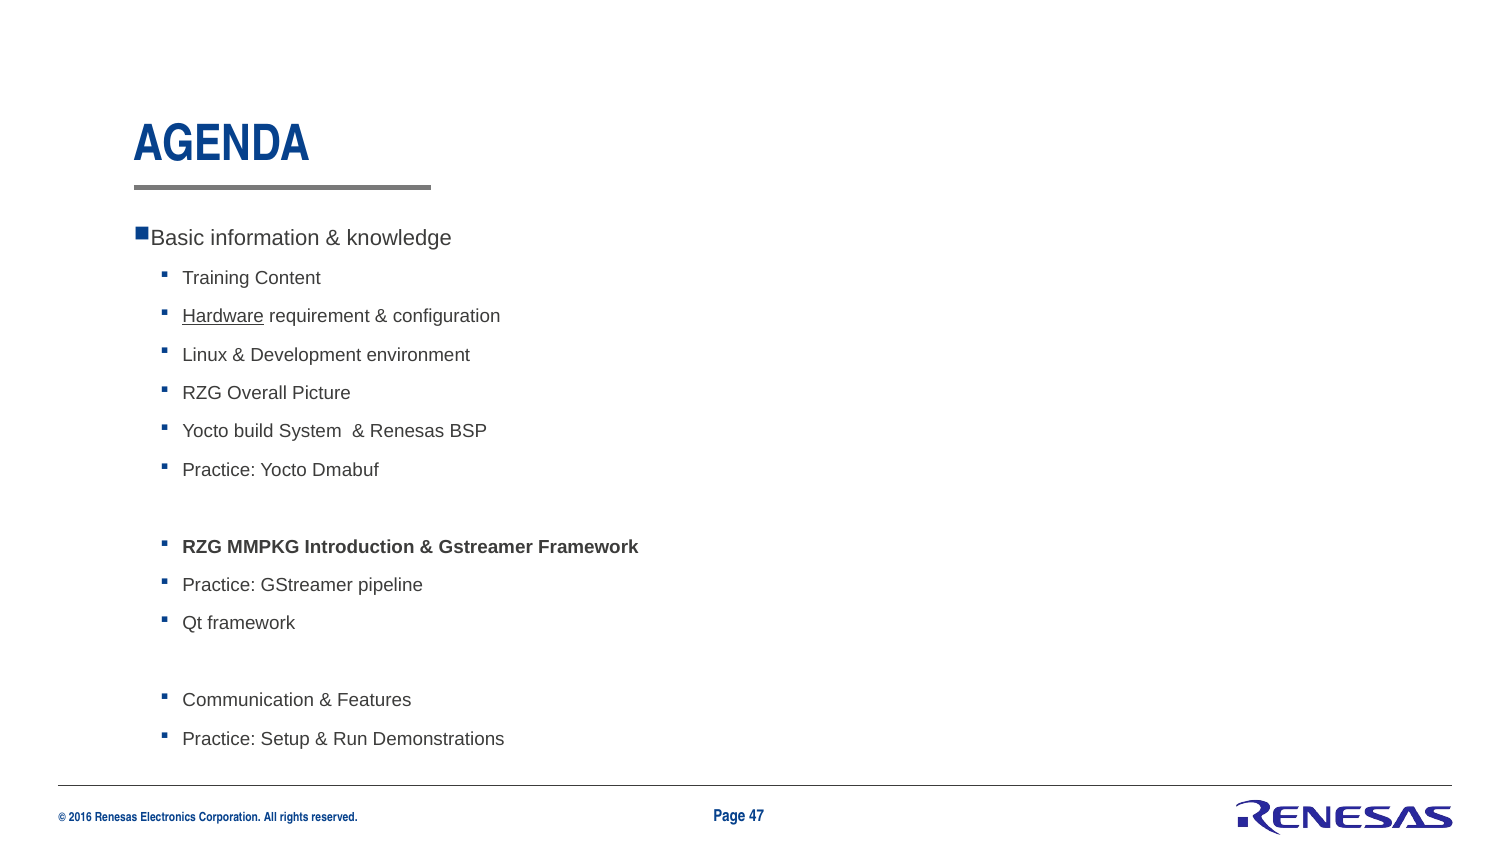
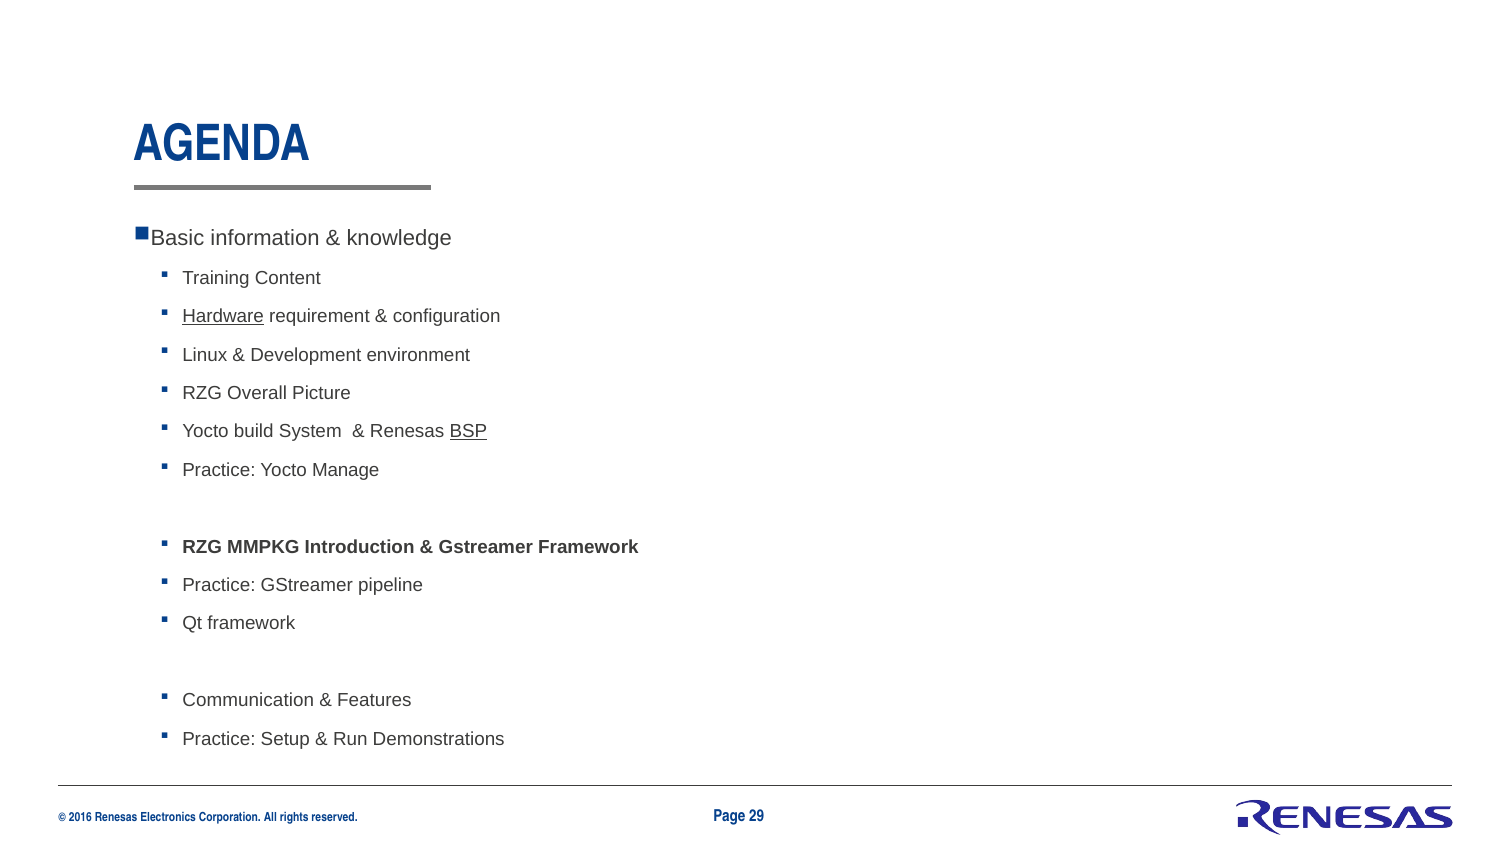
BSP underline: none -> present
Dmabuf: Dmabuf -> Manage
47: 47 -> 29
